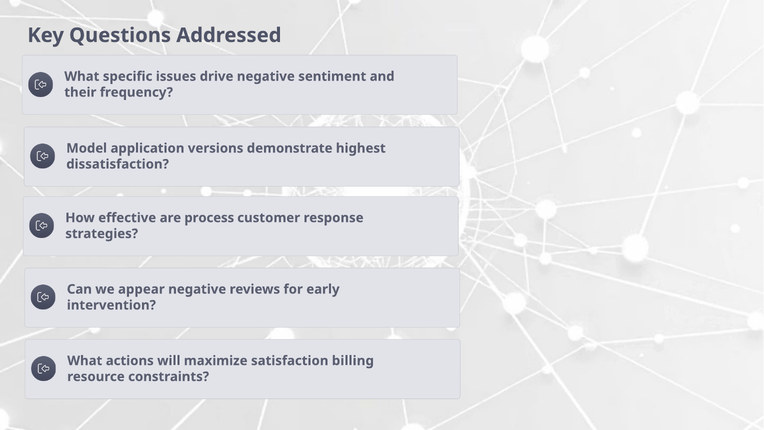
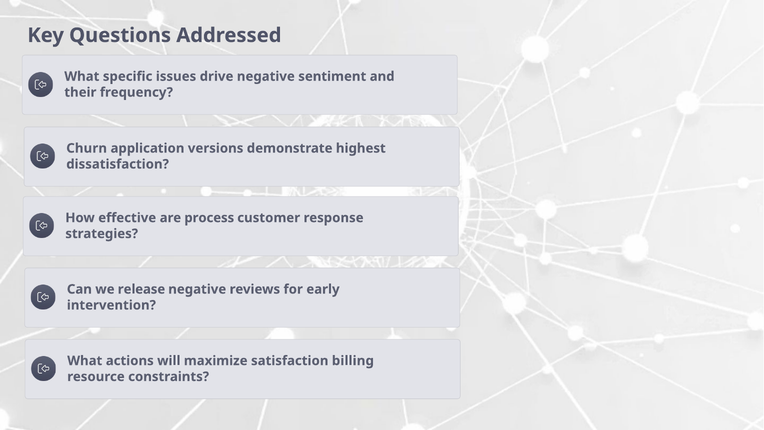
Model: Model -> Churn
appear: appear -> release
